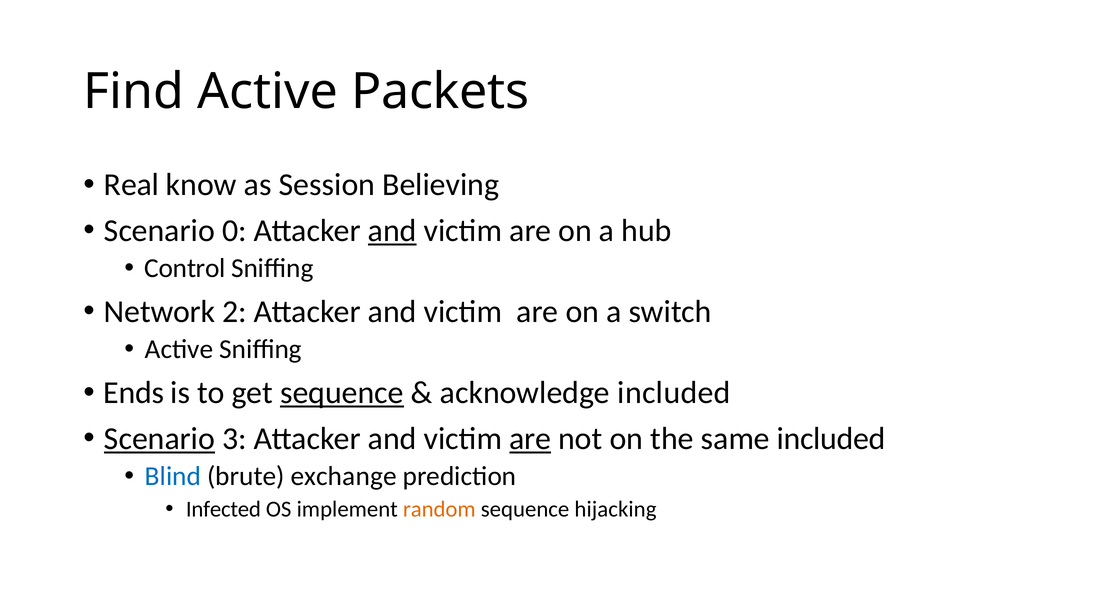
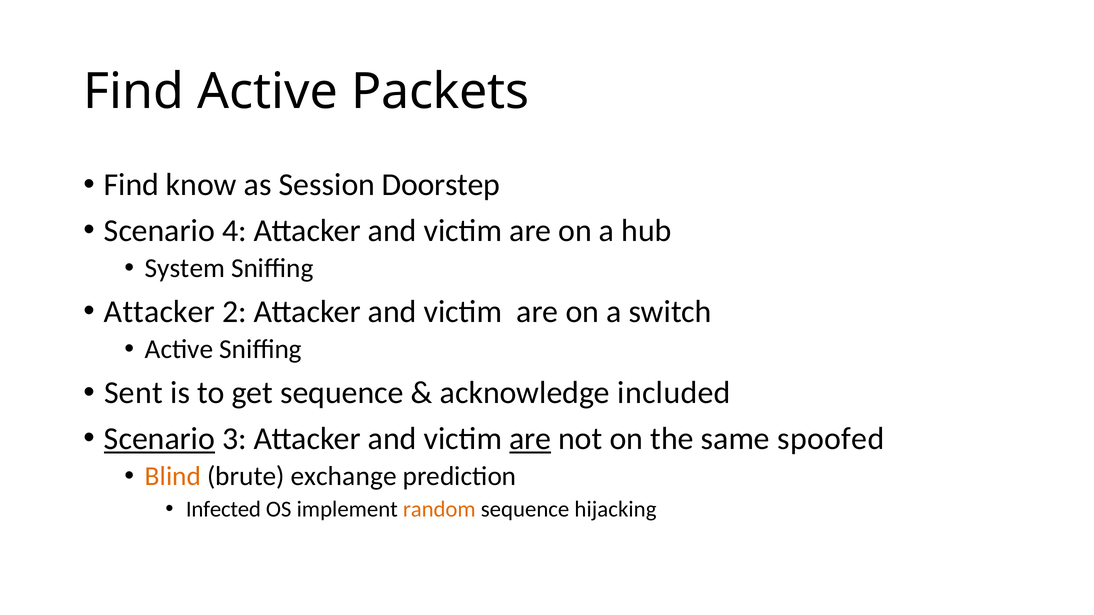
Real at (131, 185): Real -> Find
Believing: Believing -> Doorstep
0: 0 -> 4
and at (392, 231) underline: present -> none
Control: Control -> System
Network at (160, 312): Network -> Attacker
Ends: Ends -> Sent
sequence at (342, 393) underline: present -> none
same included: included -> spoofed
Blind colour: blue -> orange
